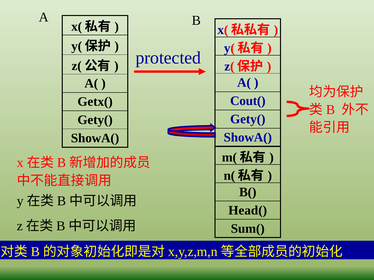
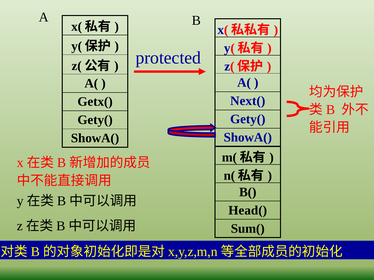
Cout(: Cout( -> Next(
